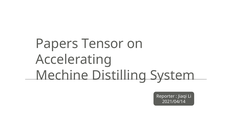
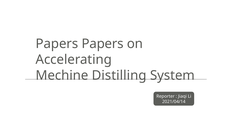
Papers Tensor: Tensor -> Papers
